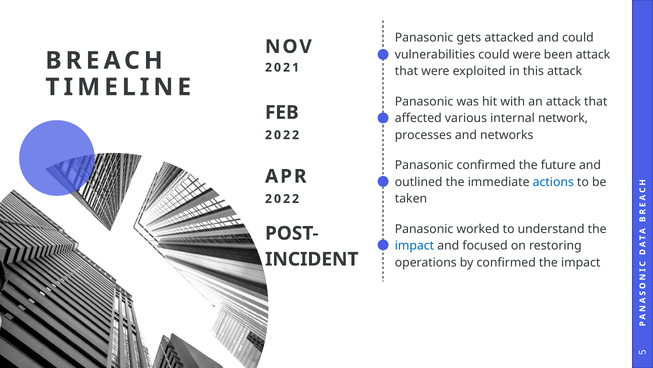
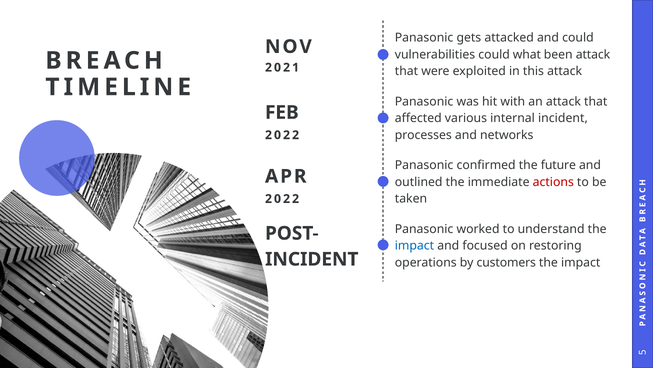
could were: were -> what
internal network: network -> incident
actions colour: blue -> red
by confirmed: confirmed -> customers
